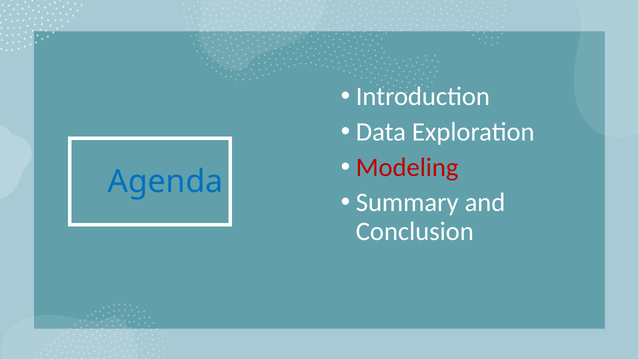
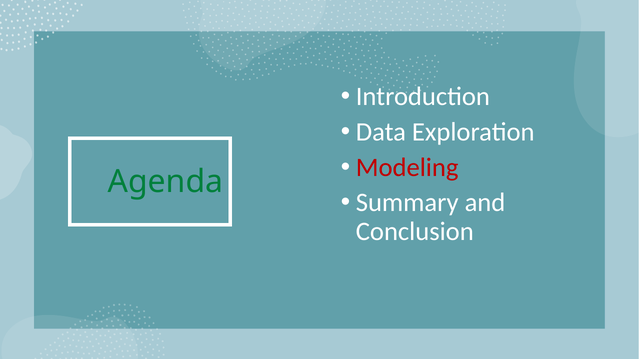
Agenda colour: blue -> green
